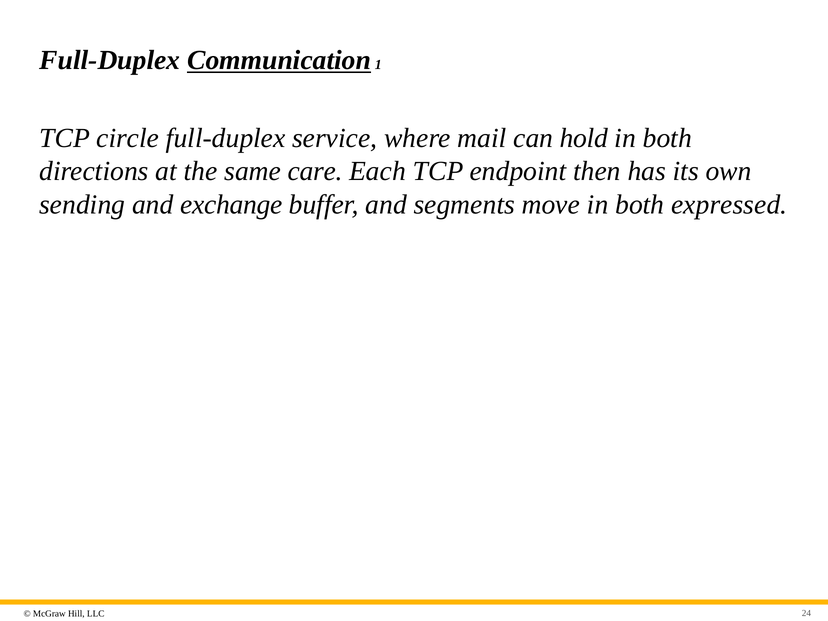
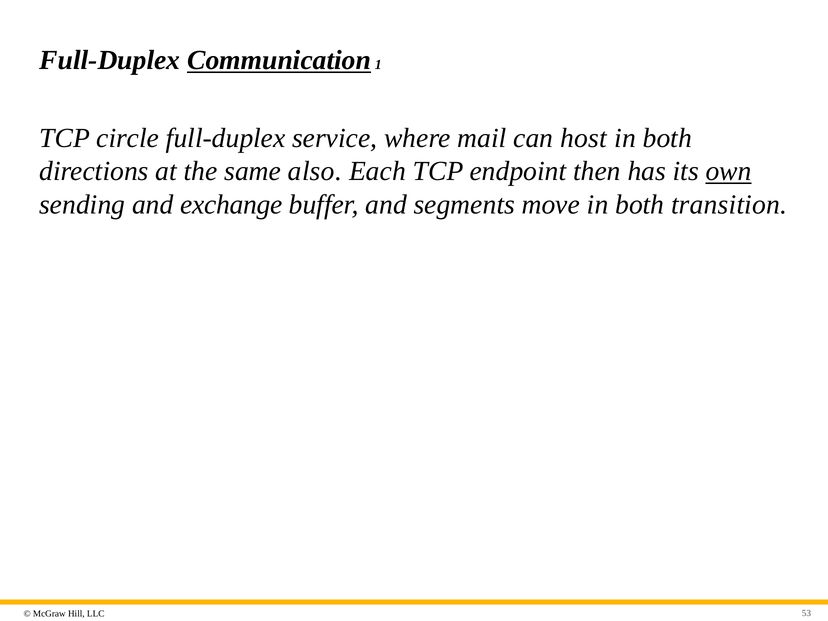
hold: hold -> host
care: care -> also
own underline: none -> present
expressed: expressed -> transition
24: 24 -> 53
